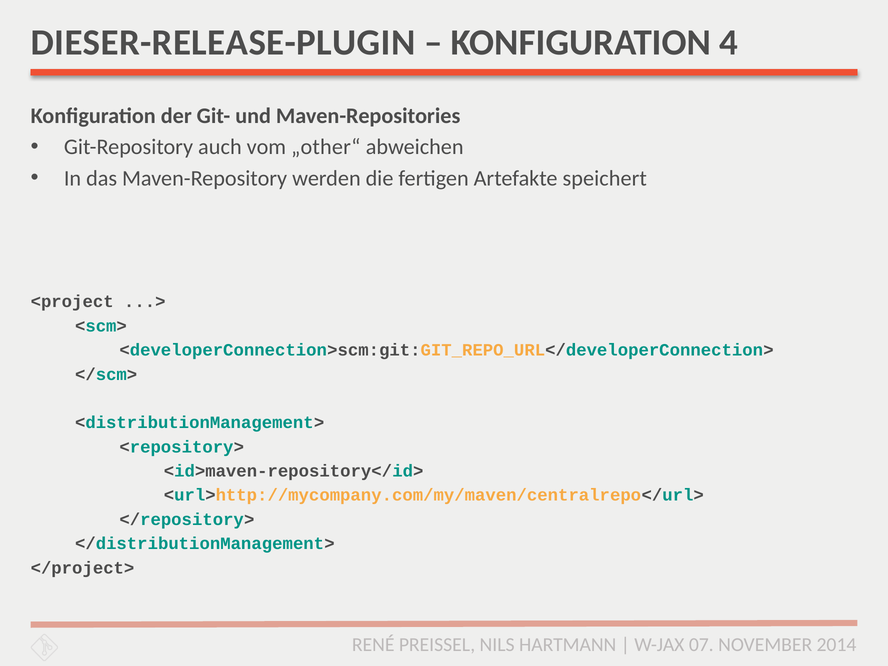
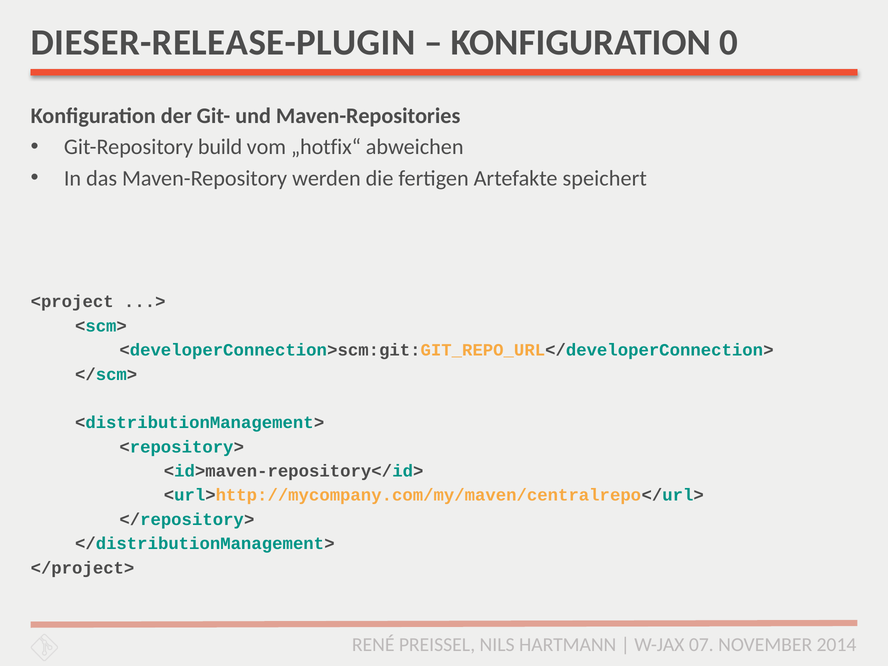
4: 4 -> 0
auch: auch -> build
„other“: „other“ -> „hotfix“
